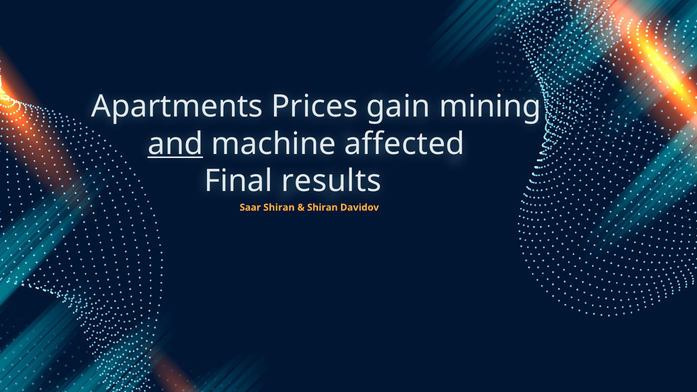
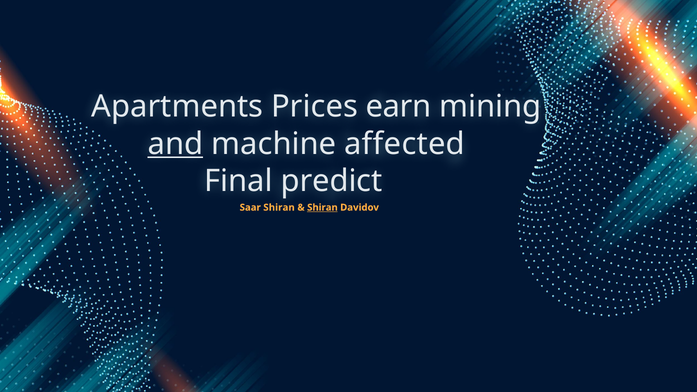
gain: gain -> earn
results: results -> predict
Shiran at (322, 207) underline: none -> present
